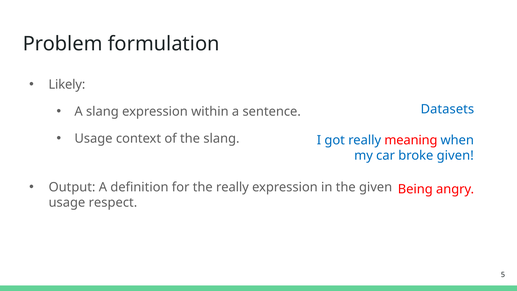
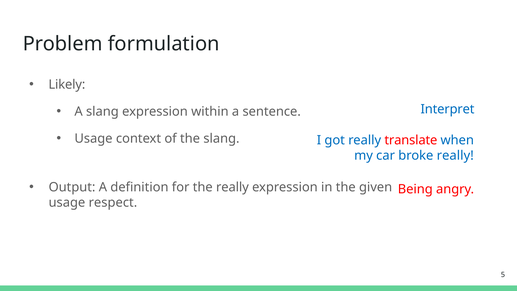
Datasets: Datasets -> Interpret
meaning: meaning -> translate
broke given: given -> really
